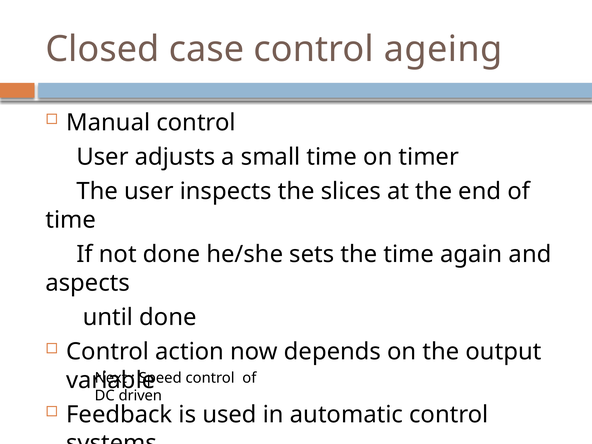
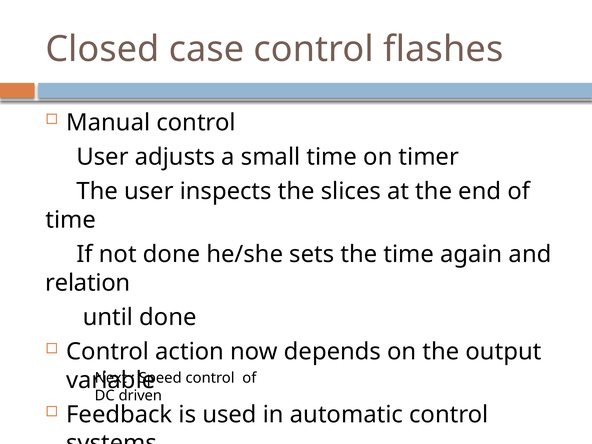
ageing: ageing -> flashes
aspects: aspects -> relation
